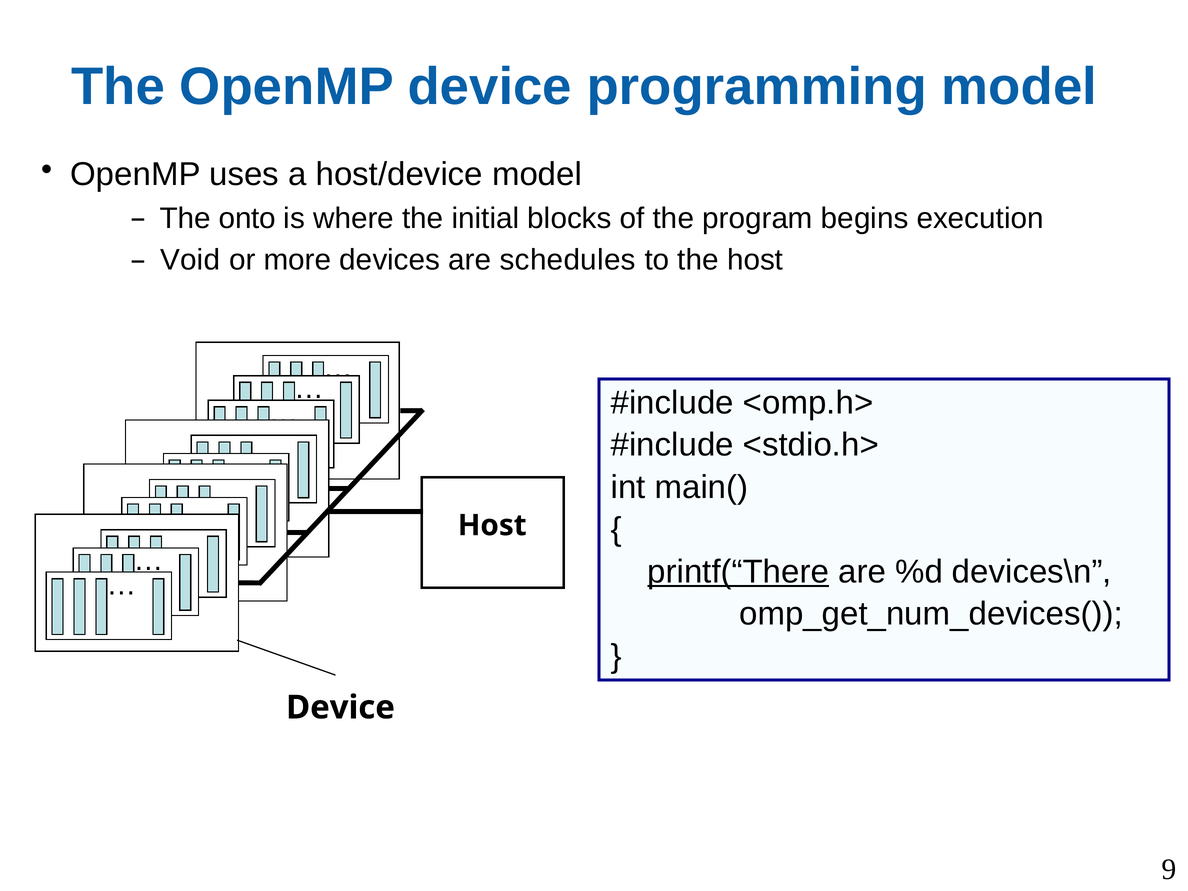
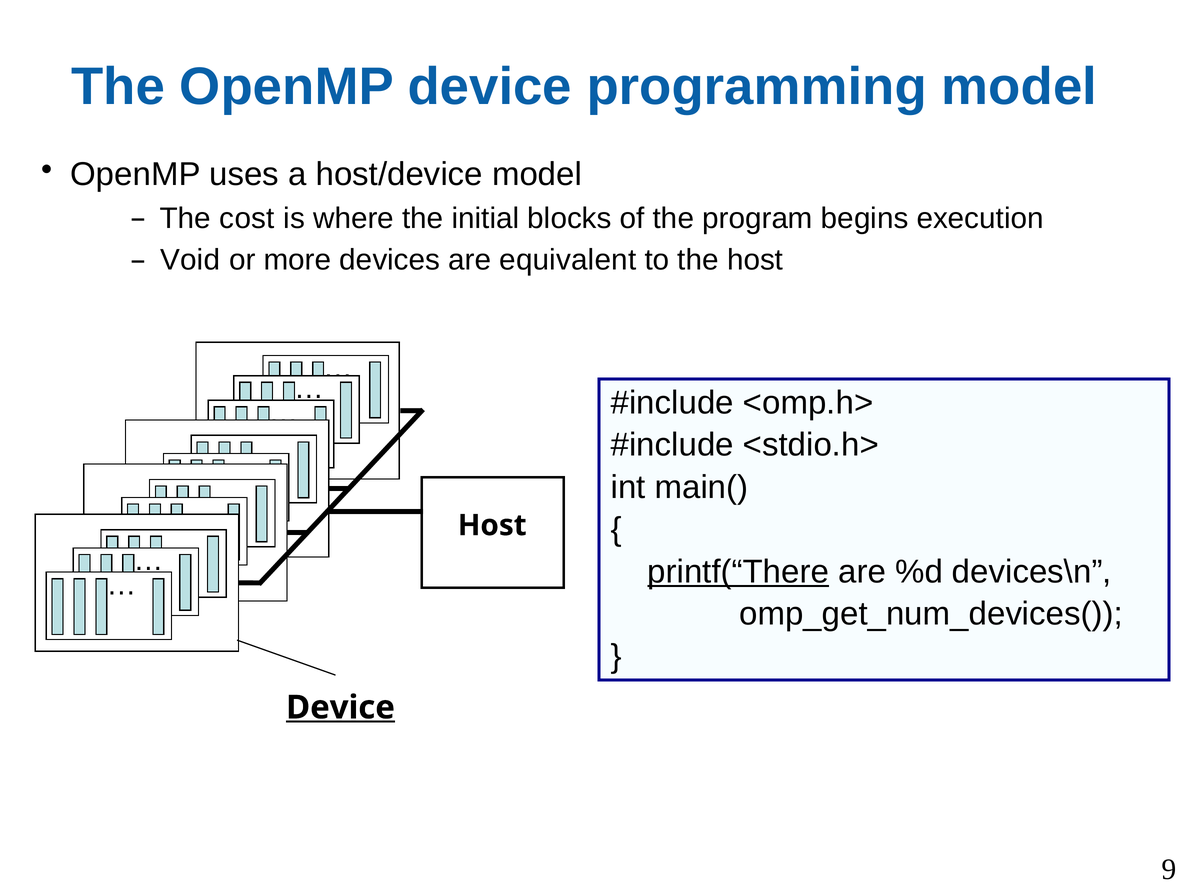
onto: onto -> cost
schedules: schedules -> equivalent
Device at (340, 708) underline: none -> present
